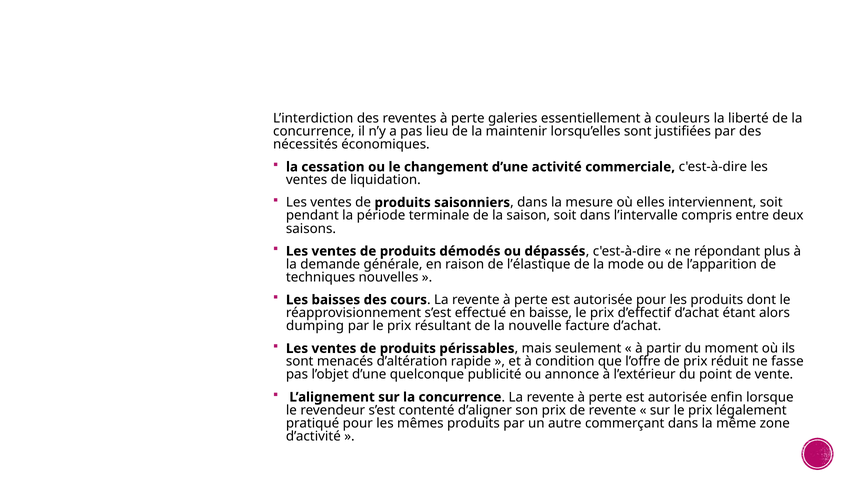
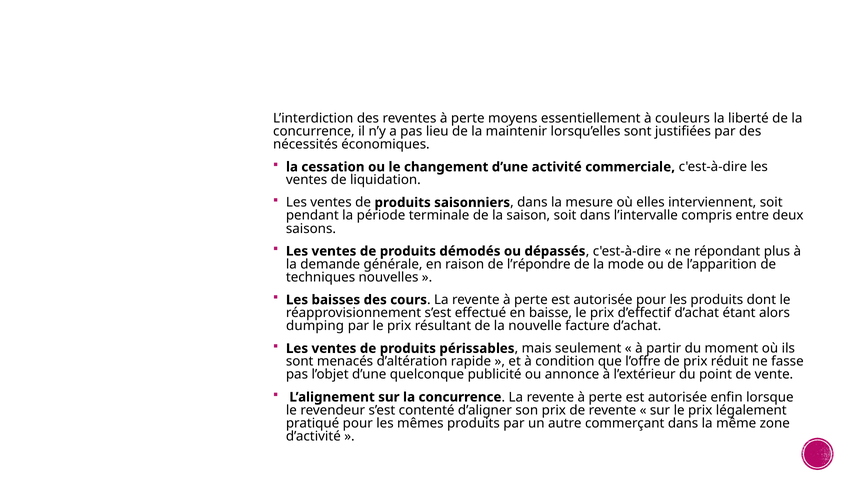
galeries: galeries -> moyens
l’élastique: l’élastique -> l’répondre
